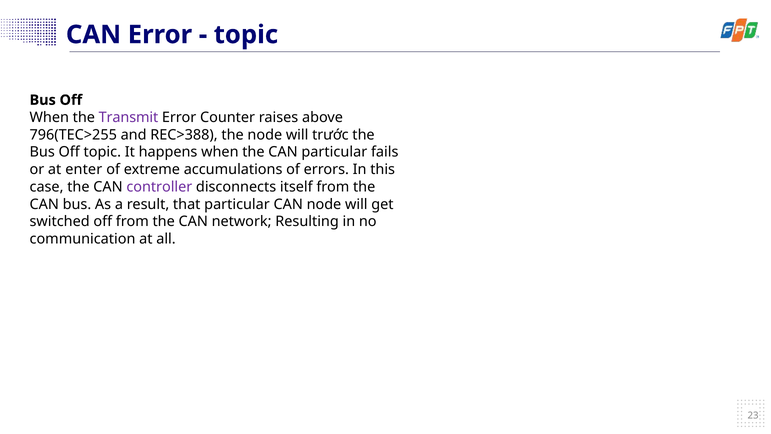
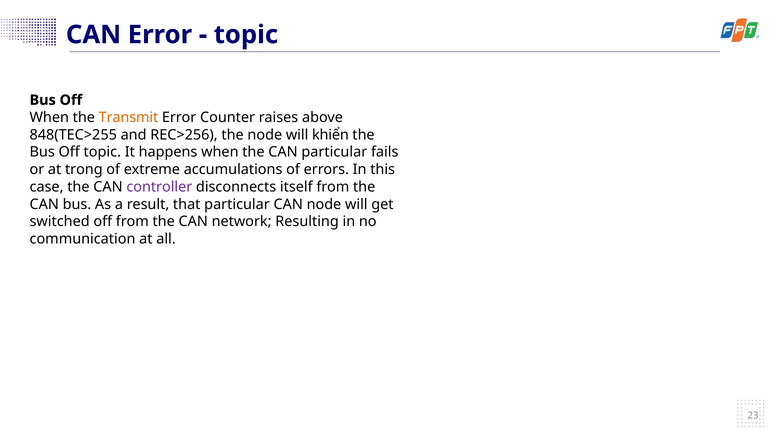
Transmit colour: purple -> orange
796(TEC>255: 796(TEC>255 -> 848(TEC>255
REC>388: REC>388 -> REC>256
trước: trước -> khiển
enter: enter -> trong
